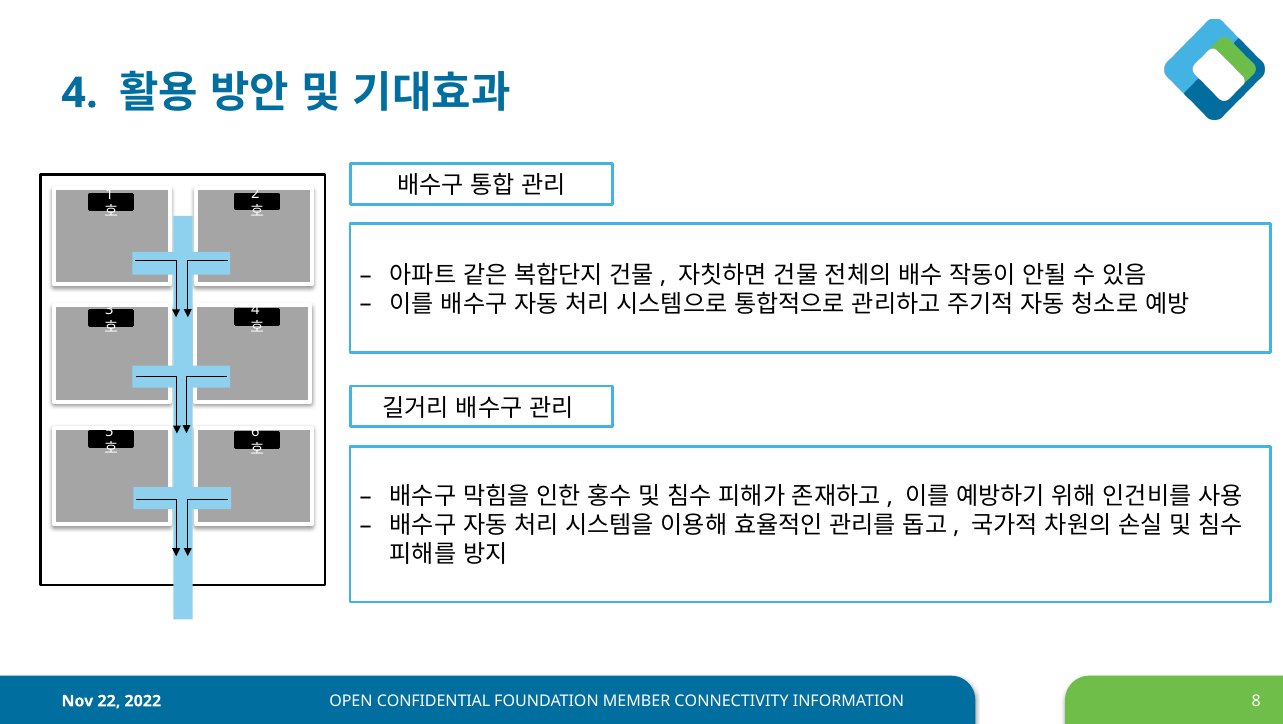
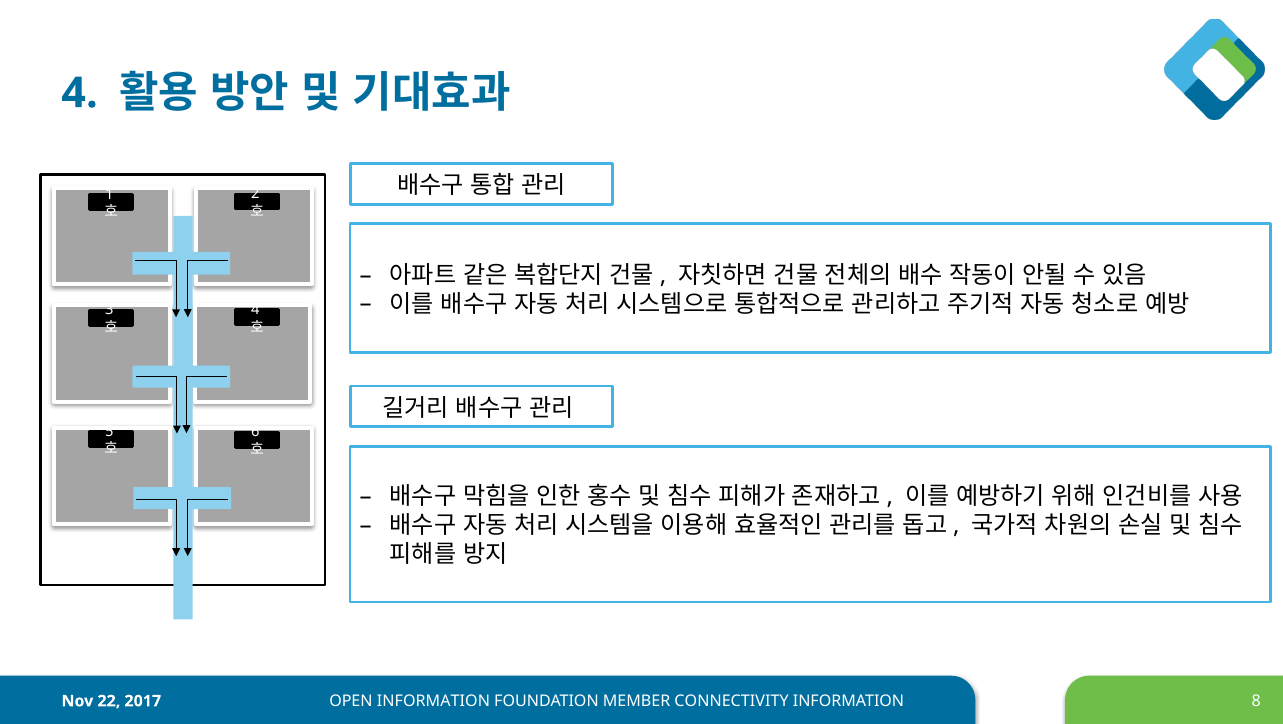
OPEN CONFIDENTIAL: CONFIDENTIAL -> INFORMATION
2022: 2022 -> 2017
